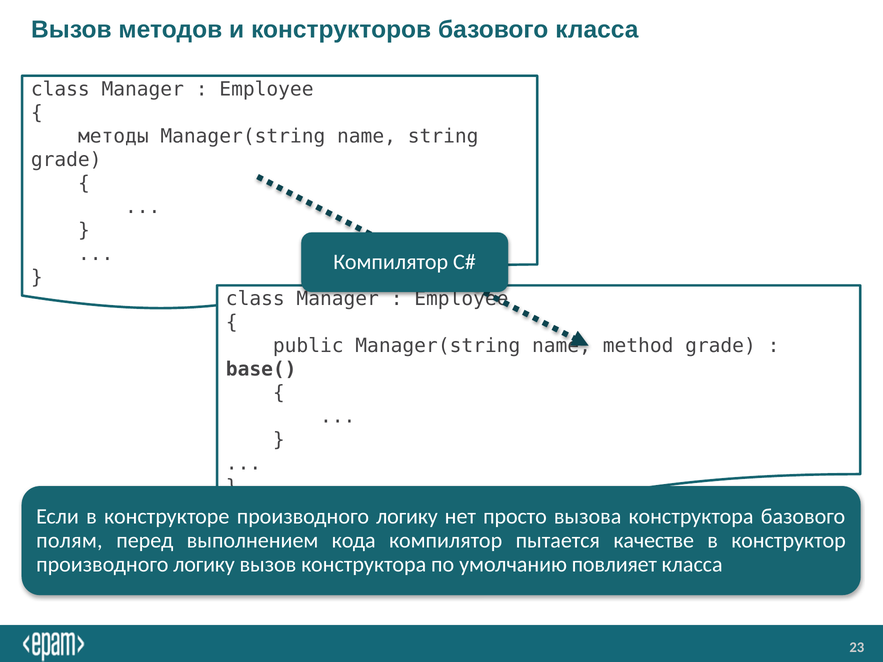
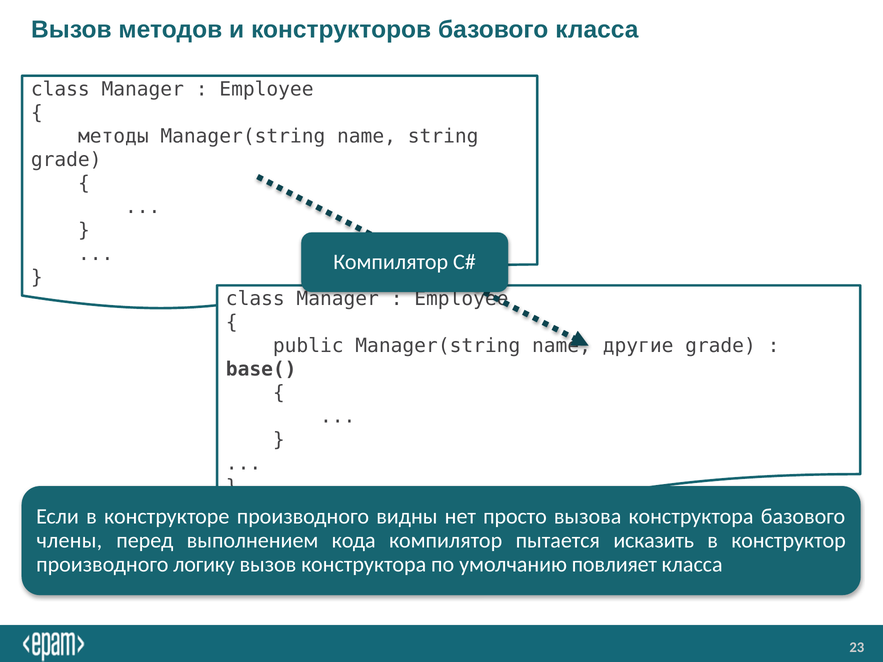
method: method -> другие
конструкторе производного логику: логику -> видны
полям: полям -> члены
качестве: качестве -> исказить
